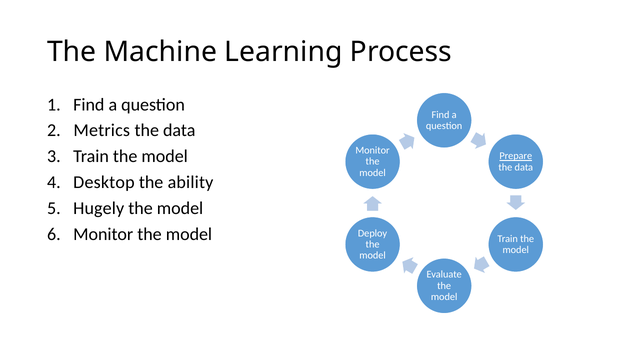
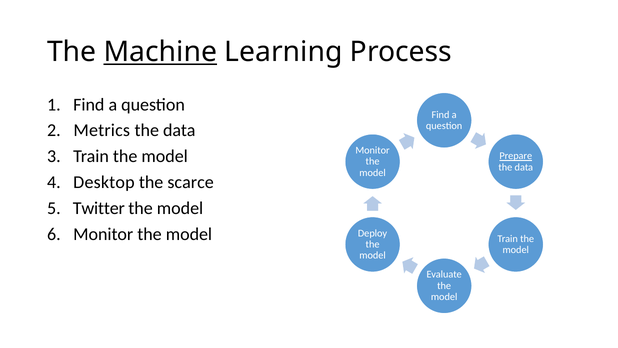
Machine underline: none -> present
ability: ability -> scarce
Hugely: Hugely -> Twitter
